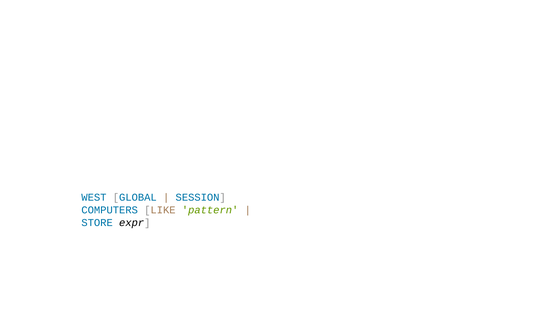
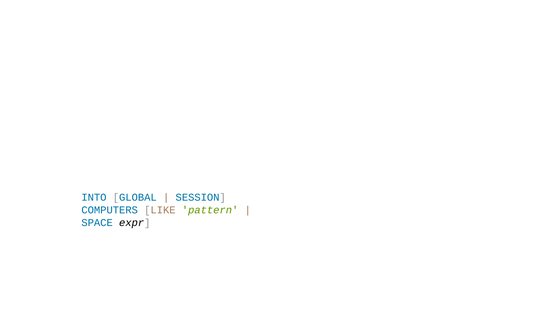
WEST: WEST -> INTO
STORE: STORE -> SPACE
